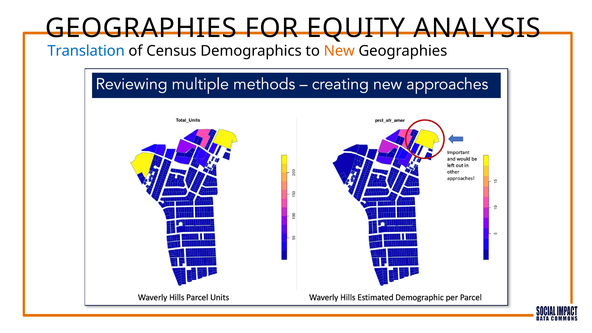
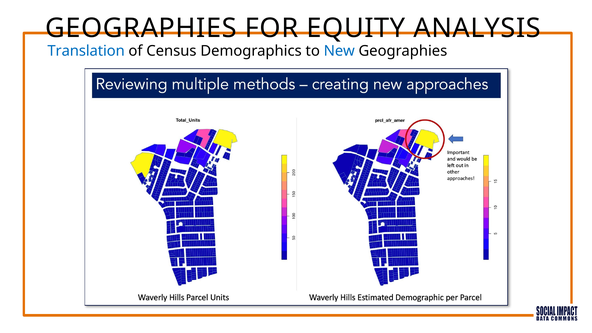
New colour: orange -> blue
